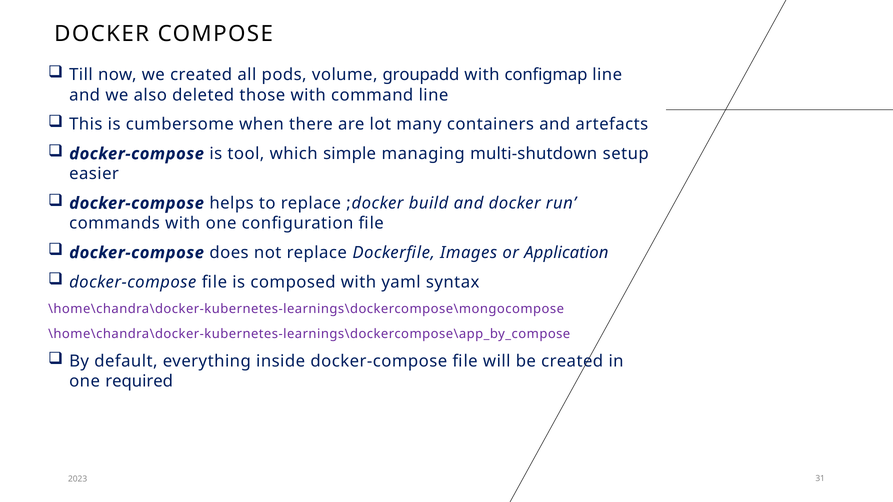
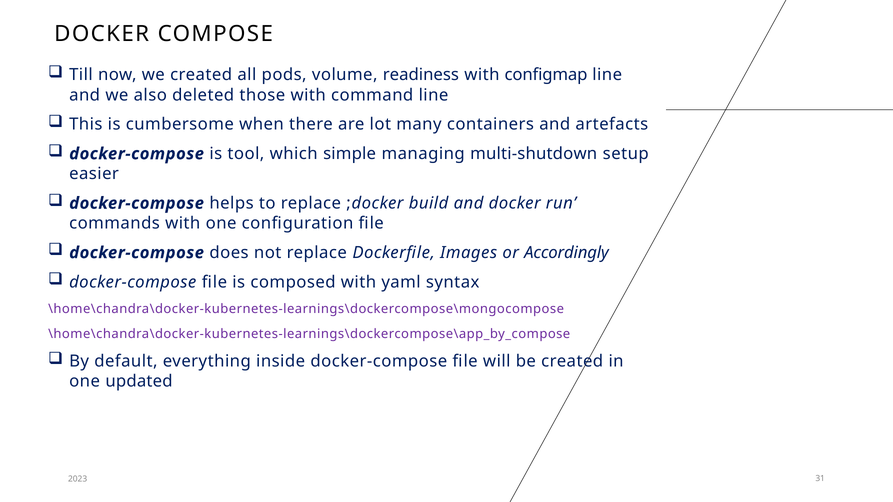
groupadd: groupadd -> readiness
Application: Application -> Accordingly
required: required -> updated
